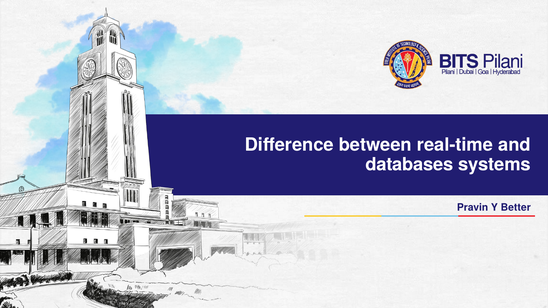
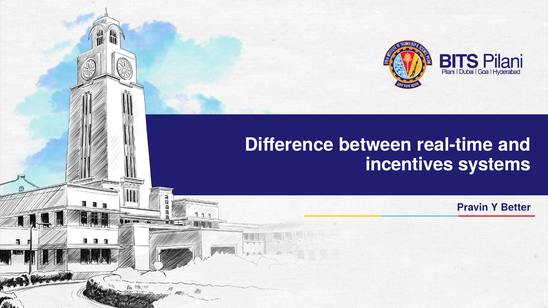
databases: databases -> incentives
